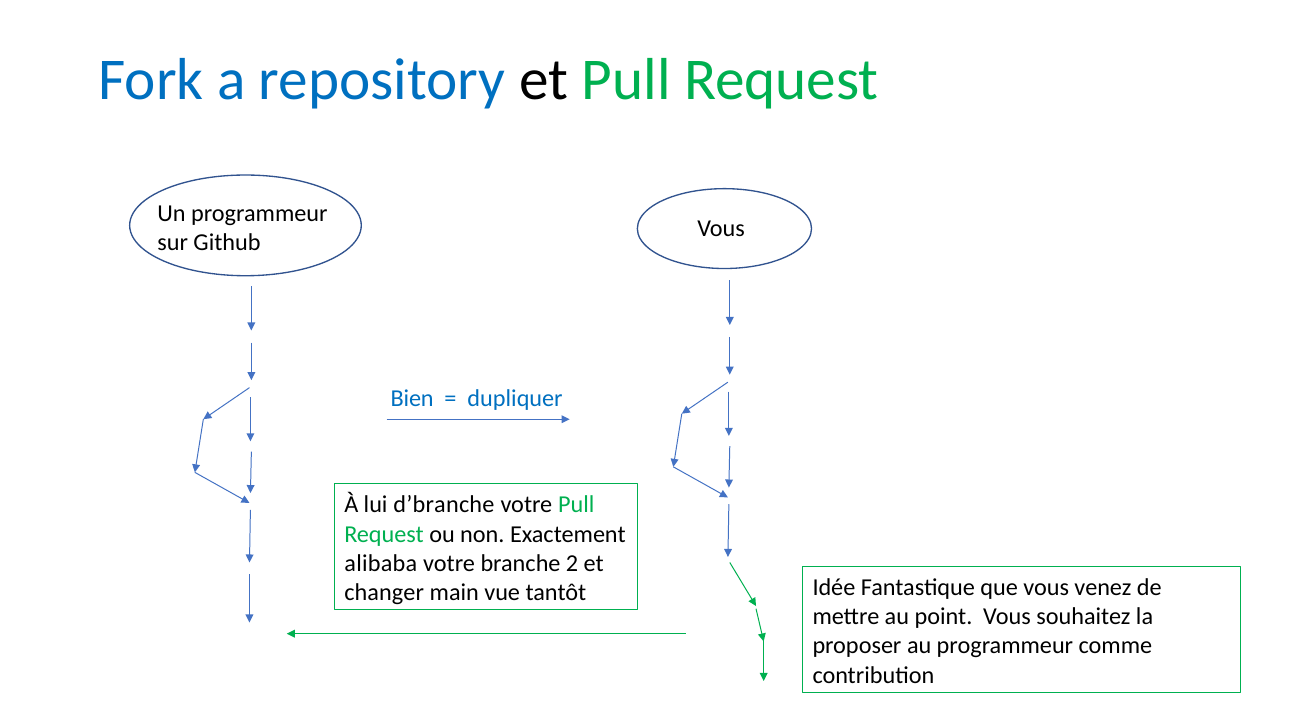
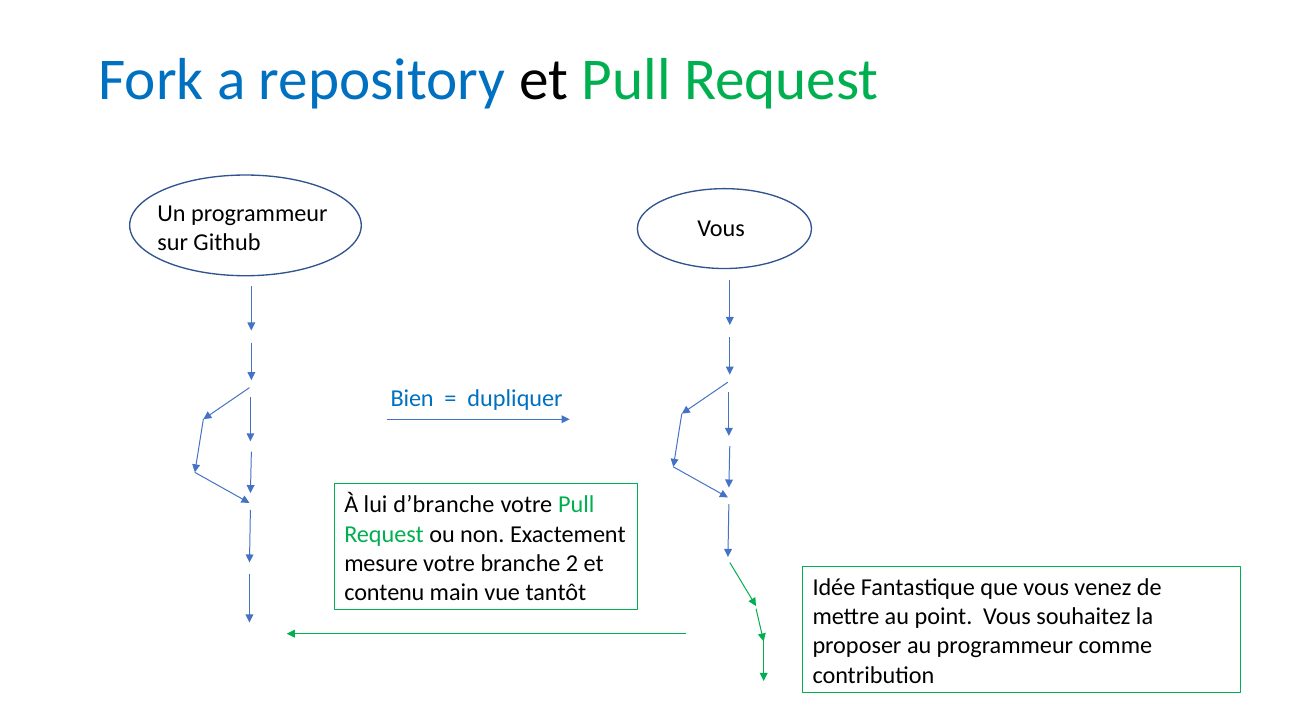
alibaba: alibaba -> mesure
changer: changer -> contenu
